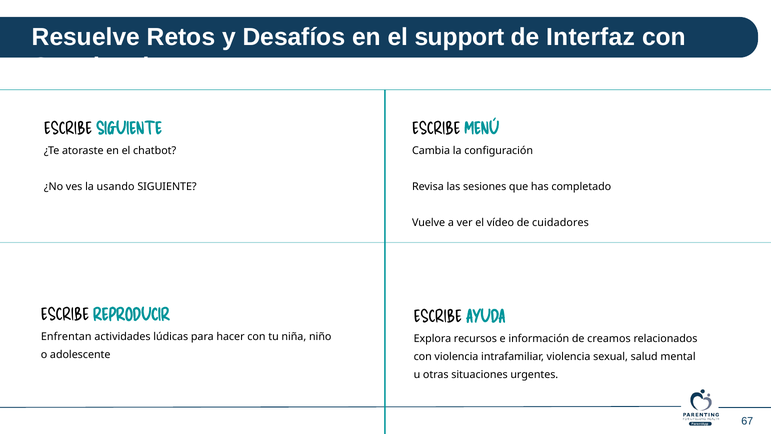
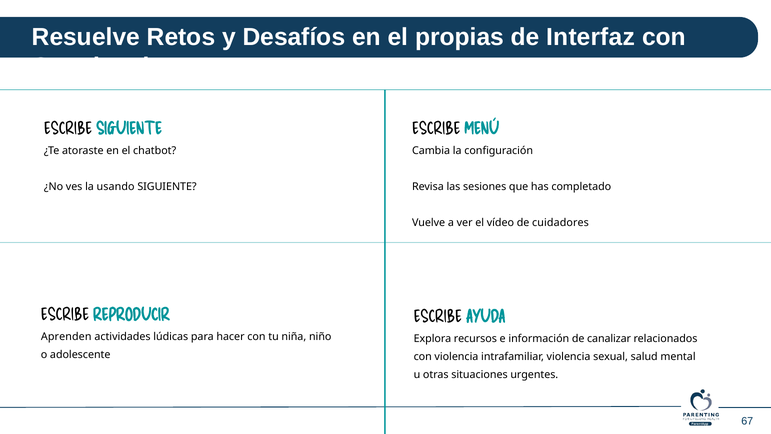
support: support -> propias
Enfrentan: Enfrentan -> Aprenden
creamos: creamos -> canalizar
